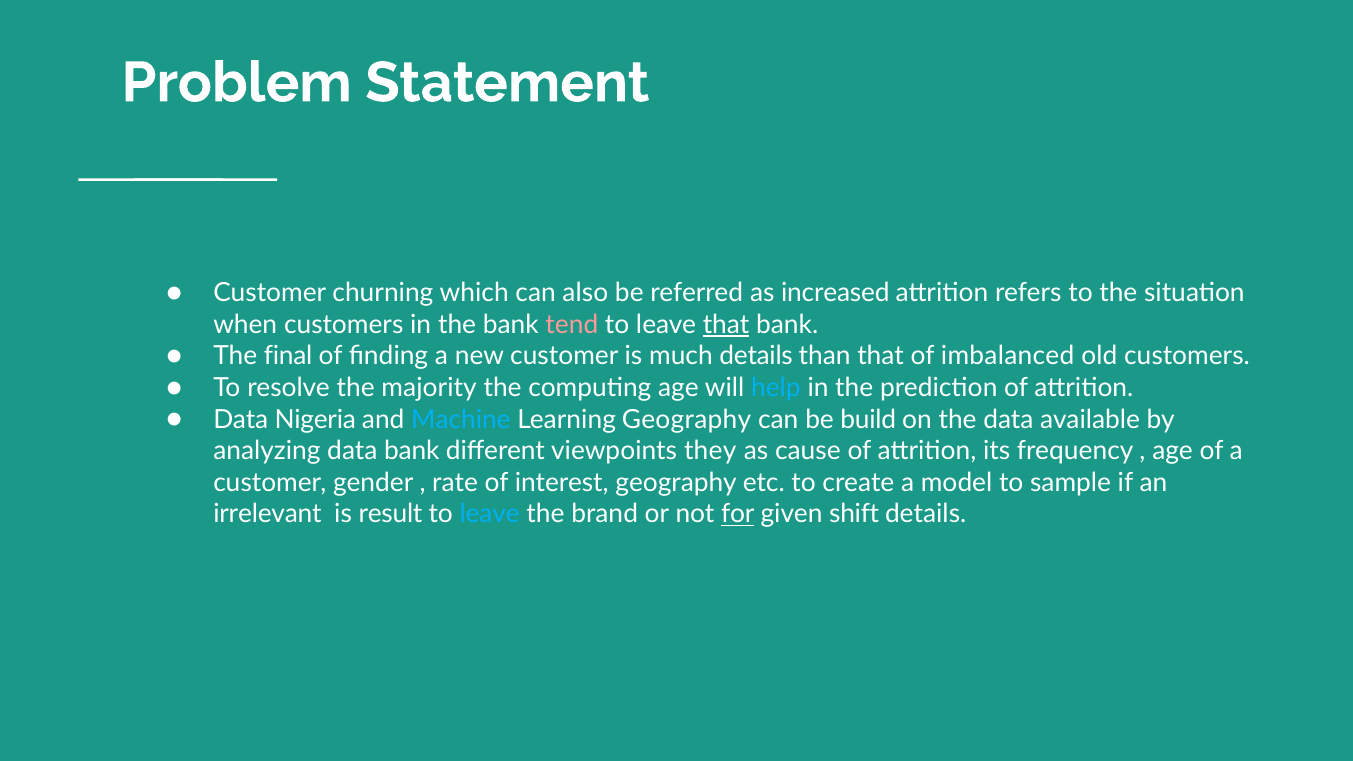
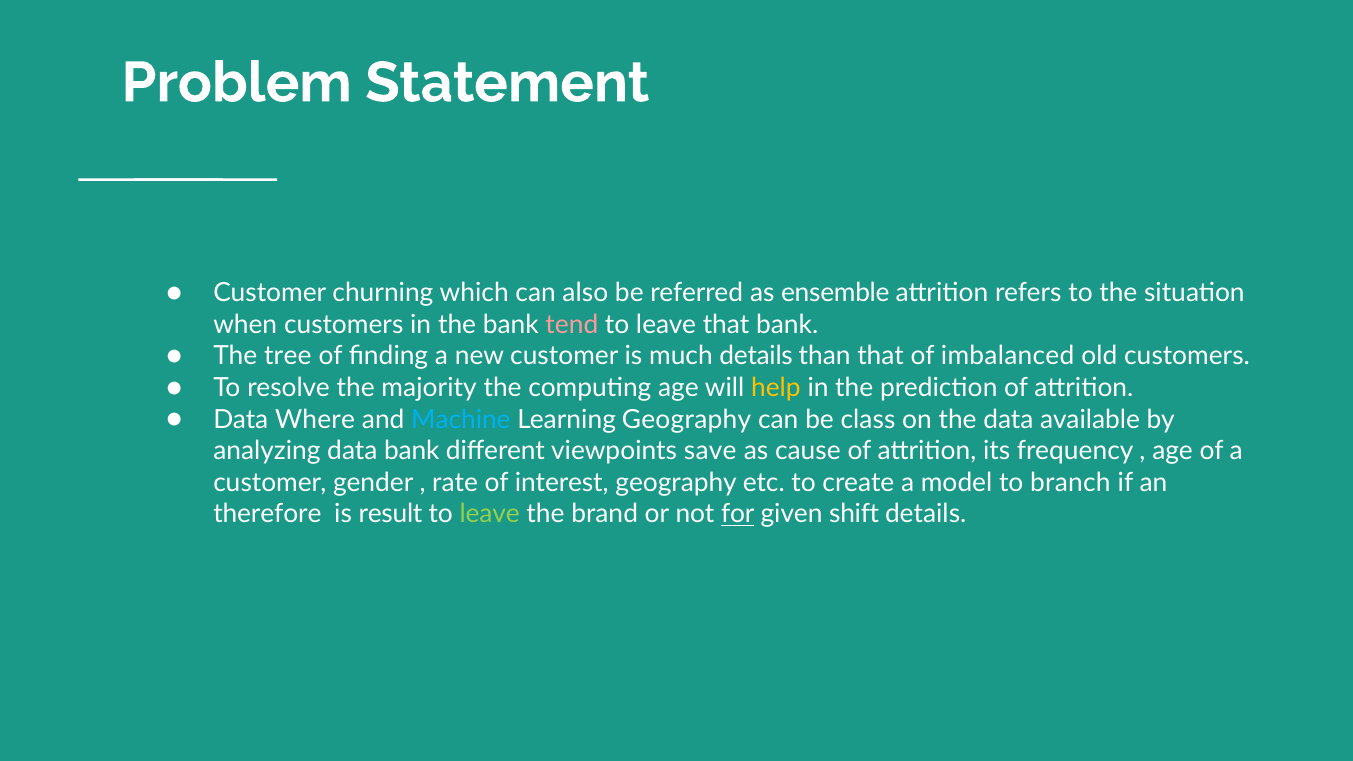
increased: increased -> ensemble
that at (726, 325) underline: present -> none
final: final -> tree
help colour: light blue -> yellow
Nigeria: Nigeria -> Where
build: build -> class
they: they -> save
sample: sample -> branch
irrelevant: irrelevant -> therefore
leave at (490, 514) colour: light blue -> light green
